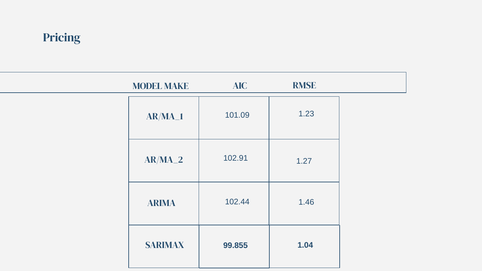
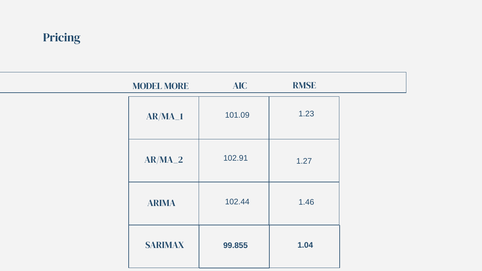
MAKE: MAKE -> MORE
